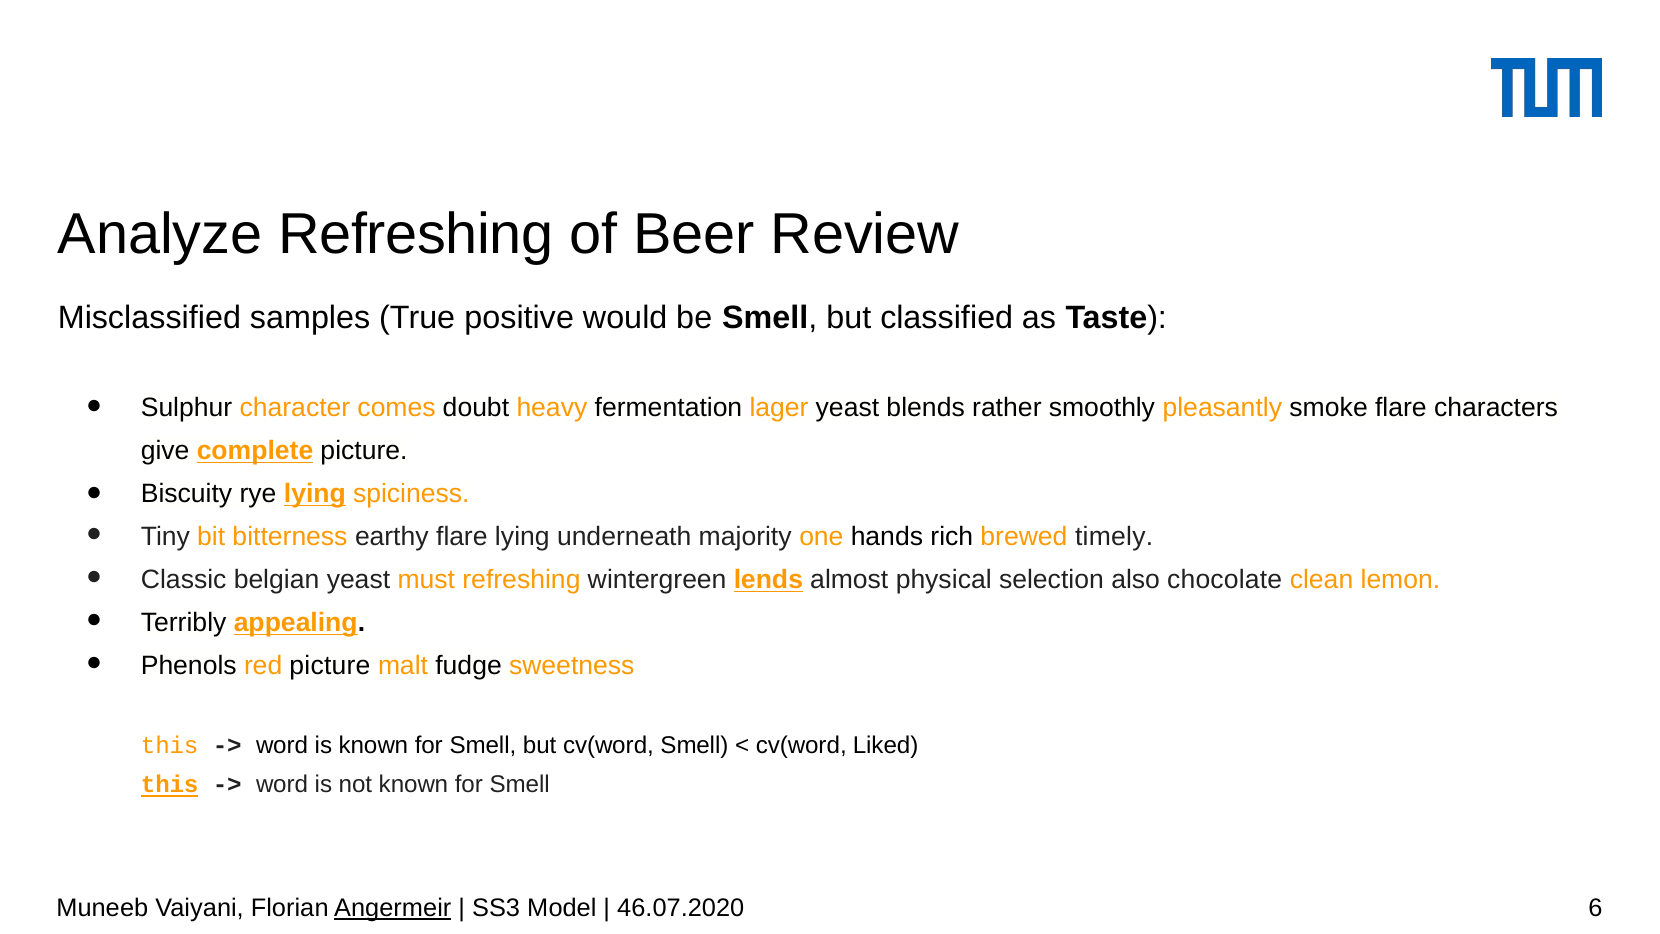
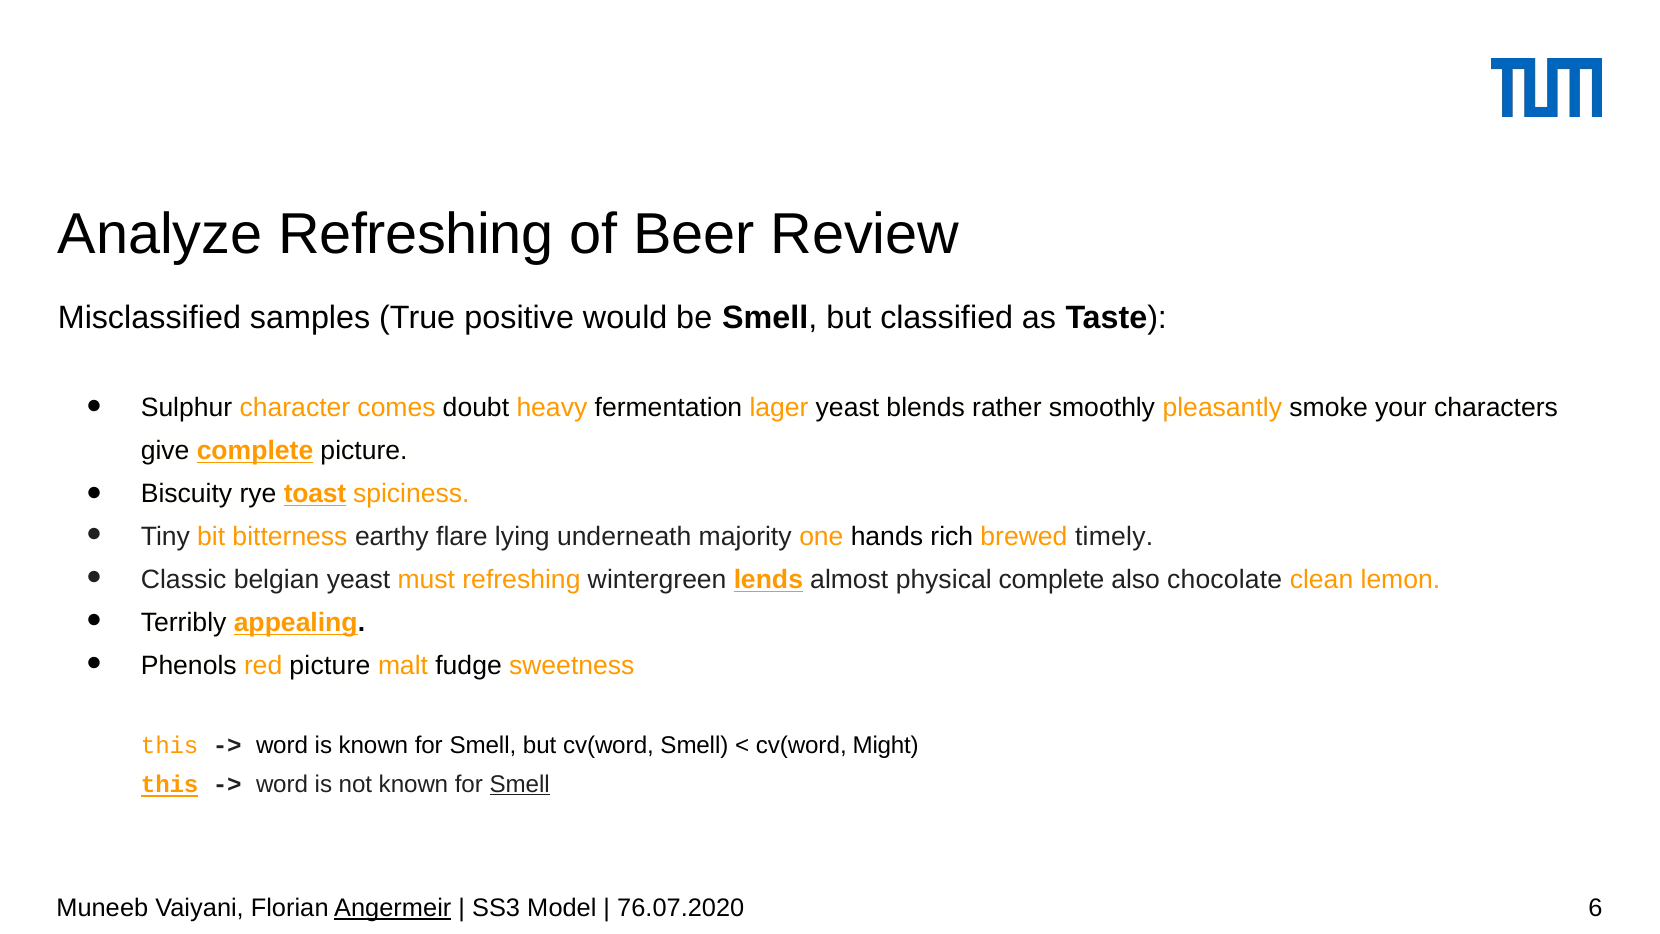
smoke flare: flare -> your
rye lying: lying -> toast
physical selection: selection -> complete
Liked: Liked -> Might
Smell at (520, 784) underline: none -> present
46.07.2020: 46.07.2020 -> 76.07.2020
